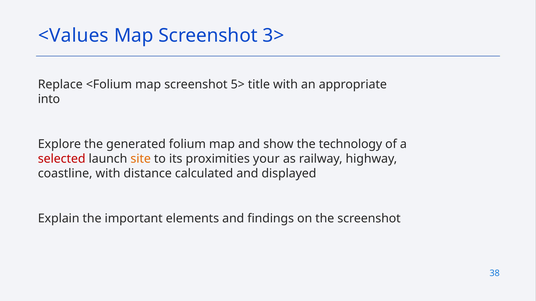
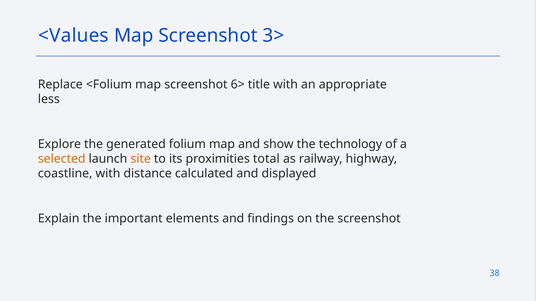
5>: 5> -> 6>
into: into -> less
selected colour: red -> orange
your: your -> total
